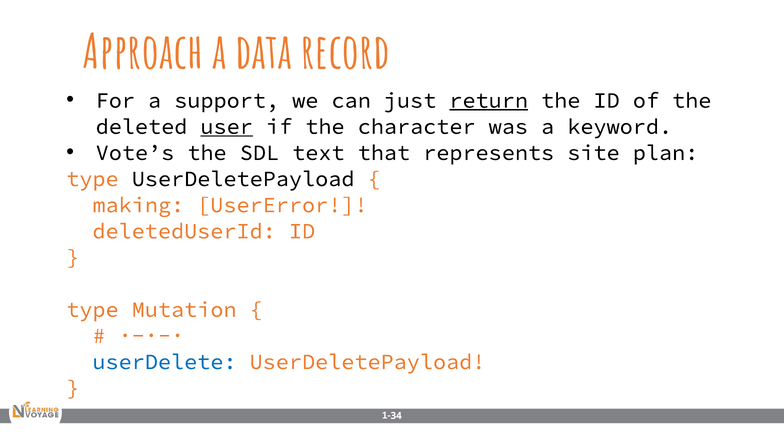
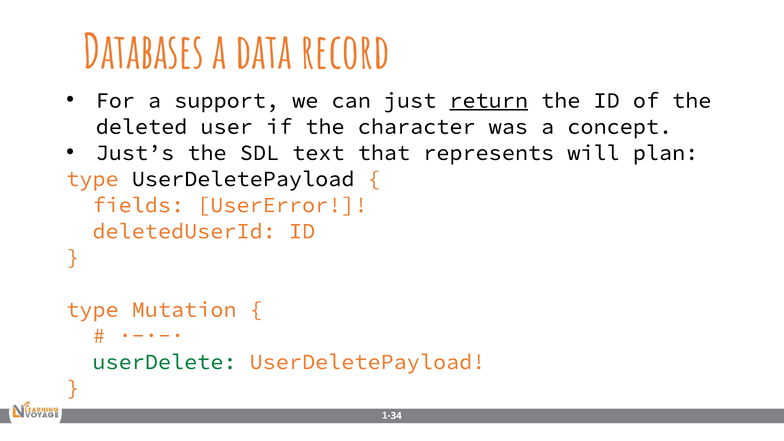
Approach: Approach -> Databases
user underline: present -> none
keyword: keyword -> concept
Vote’s: Vote’s -> Just’s
site: site -> will
making: making -> fields
userDelete colour: blue -> green
